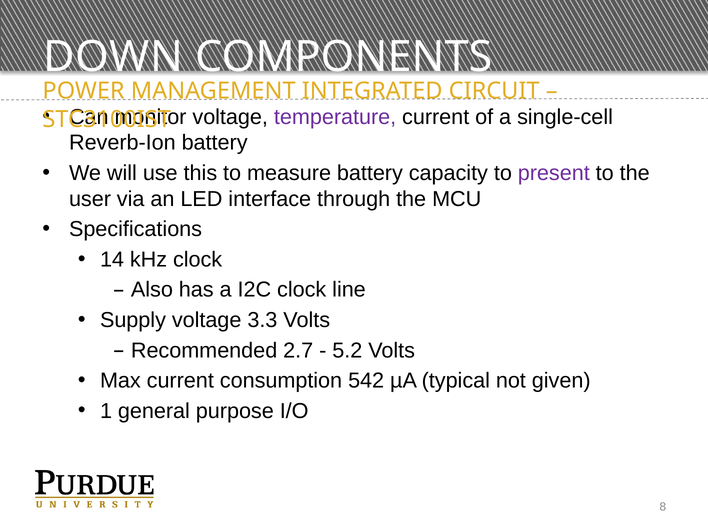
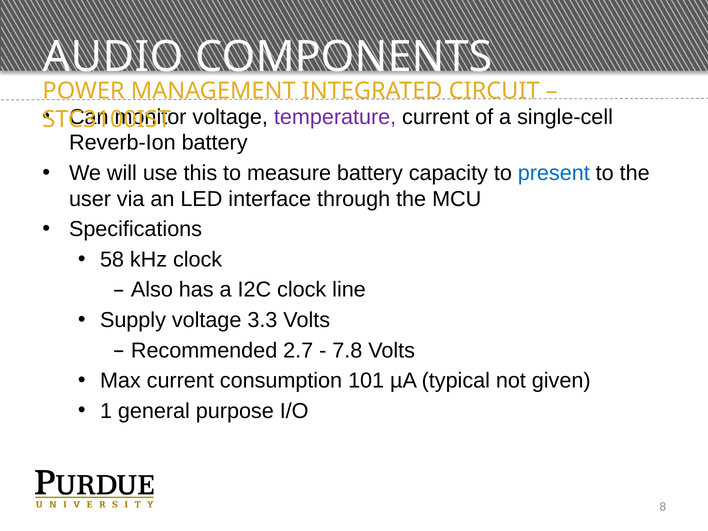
DOWN: DOWN -> AUDIO
present colour: purple -> blue
14: 14 -> 58
5.2: 5.2 -> 7.8
542: 542 -> 101
